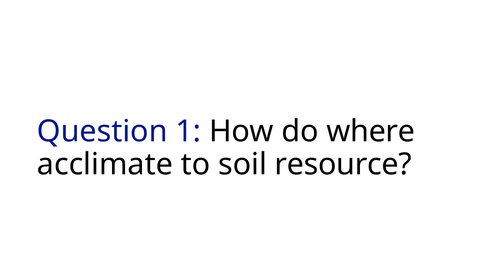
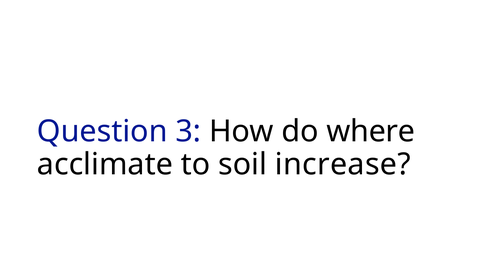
1: 1 -> 3
resource: resource -> increase
